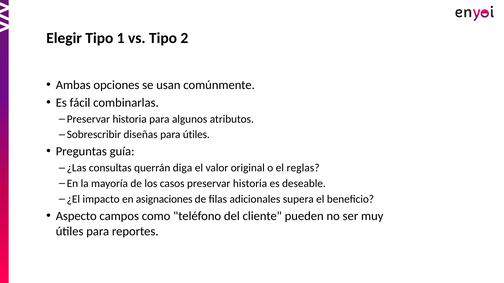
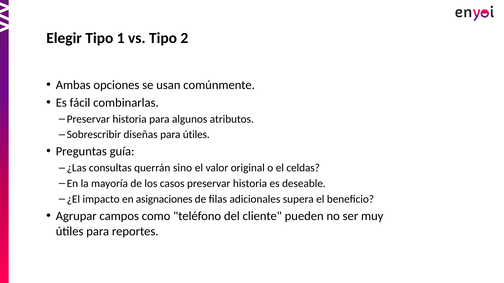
diga: diga -> sino
reglas: reglas -> celdas
Aspecto: Aspecto -> Agrupar
